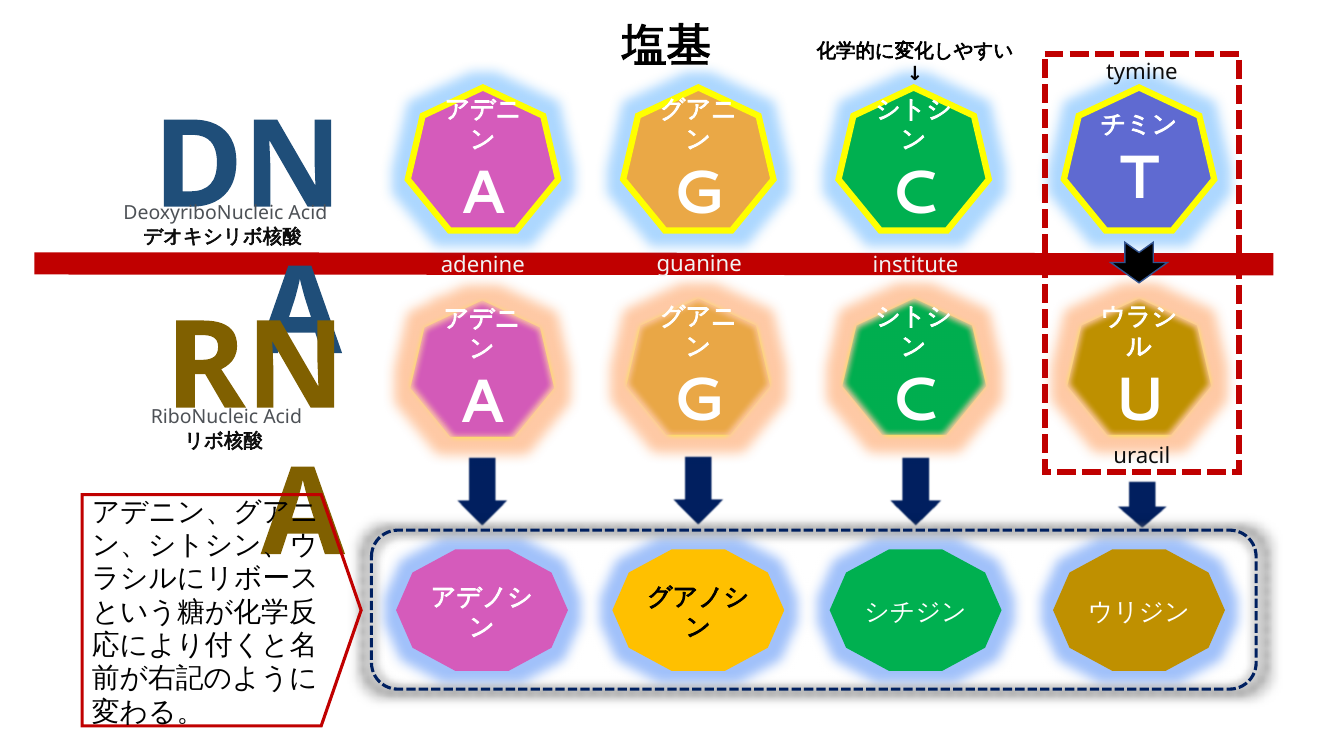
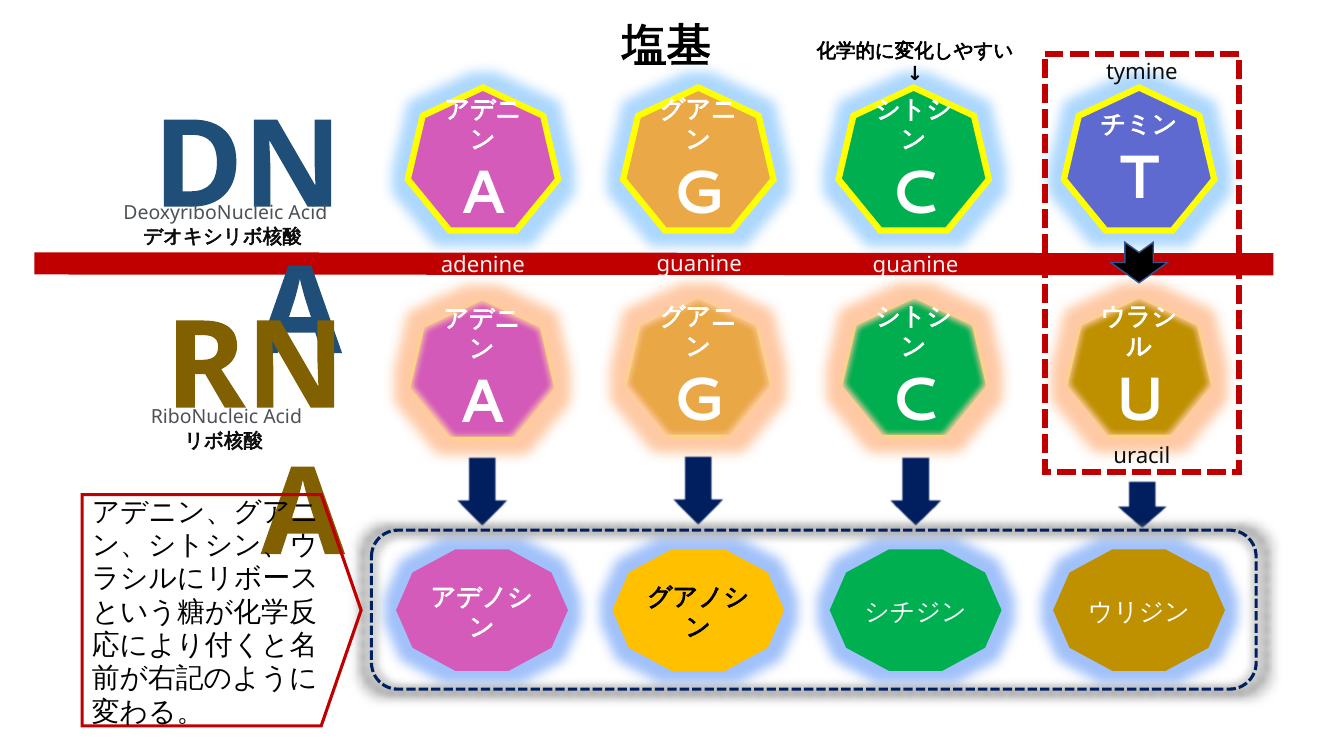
guanine institute: institute -> guanine
